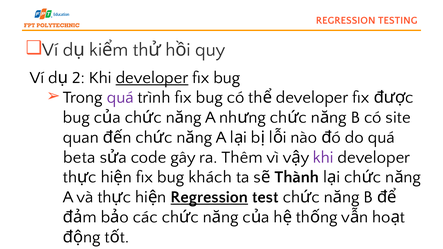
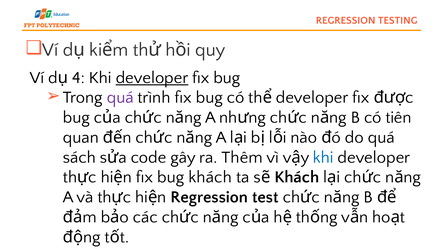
2: 2 -> 4
site: site -> tiên
beta: beta -> sách
khi at (323, 157) colour: purple -> blue
Thành at (297, 177): Thành -> Khách
Regression at (209, 197) underline: present -> none
